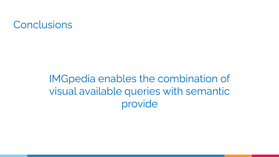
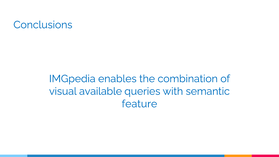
provide: provide -> feature
